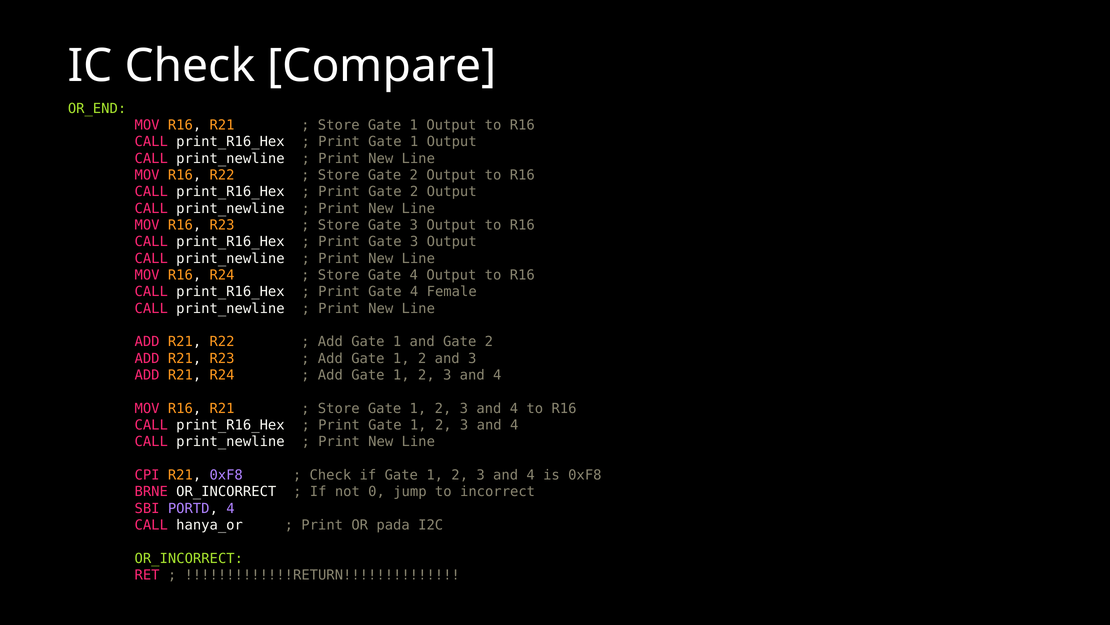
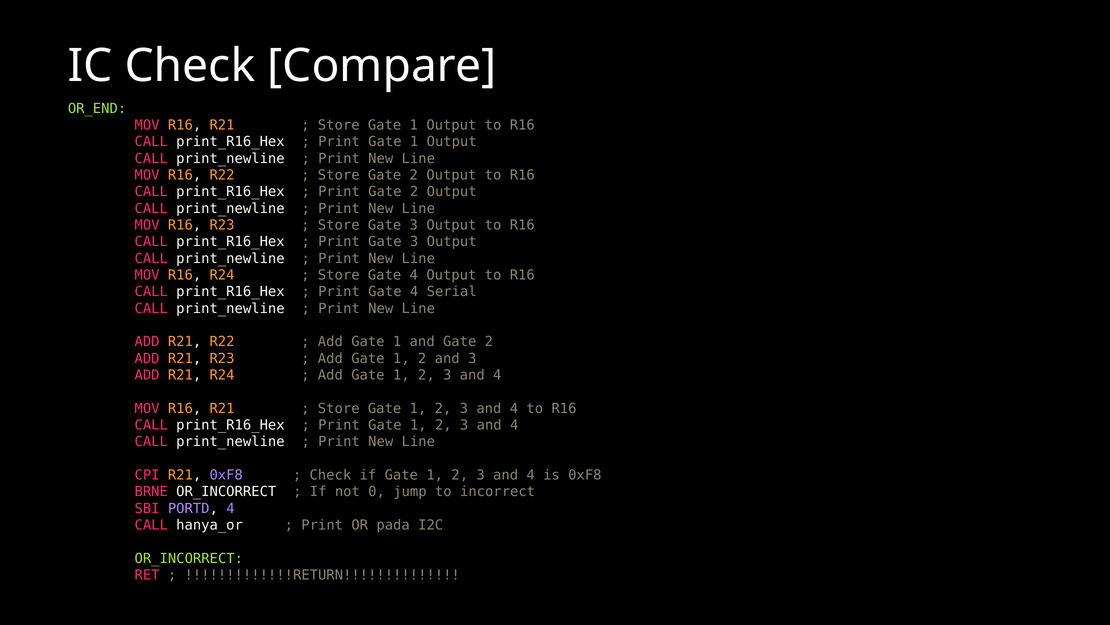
Female: Female -> Serial
